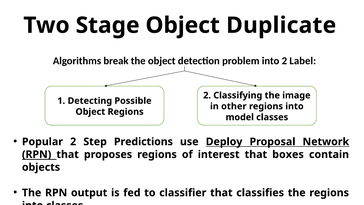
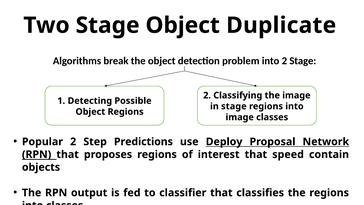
2 Label: Label -> Stage
in other: other -> stage
model at (240, 117): model -> image
boxes: boxes -> speed
